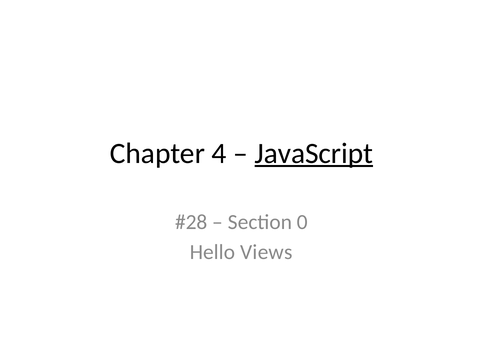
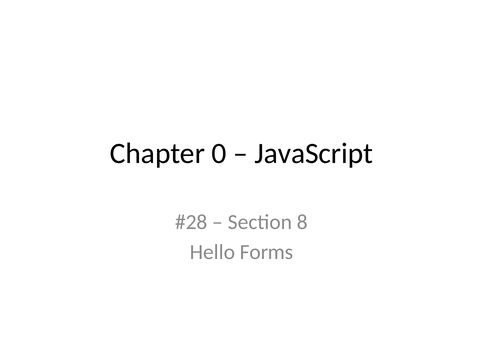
4: 4 -> 0
JavaScript underline: present -> none
0: 0 -> 8
Views: Views -> Forms
